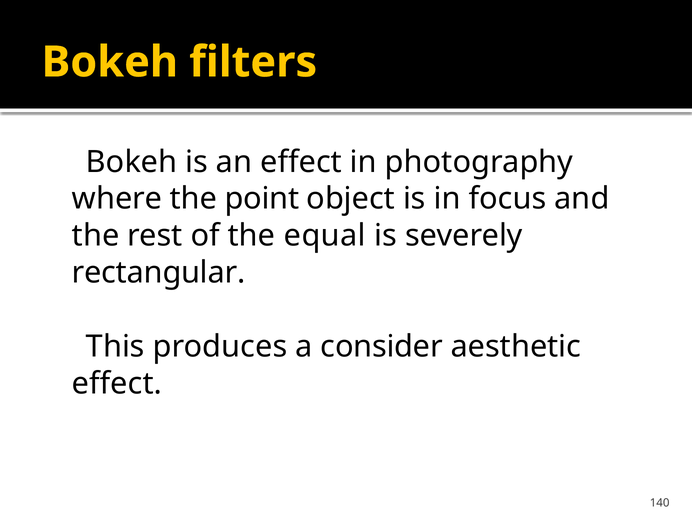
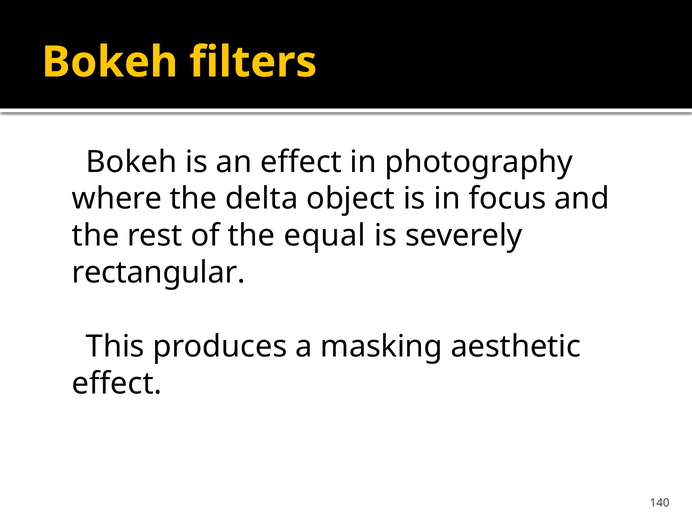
point: point -> delta
consider: consider -> masking
